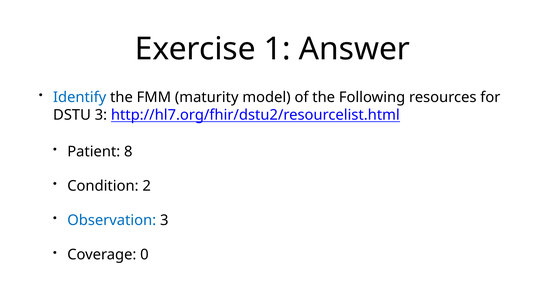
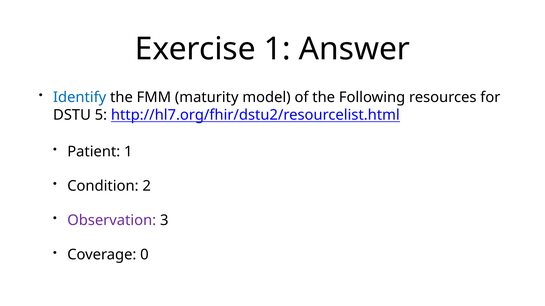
DSTU 3: 3 -> 5
Patient 8: 8 -> 1
Observation colour: blue -> purple
